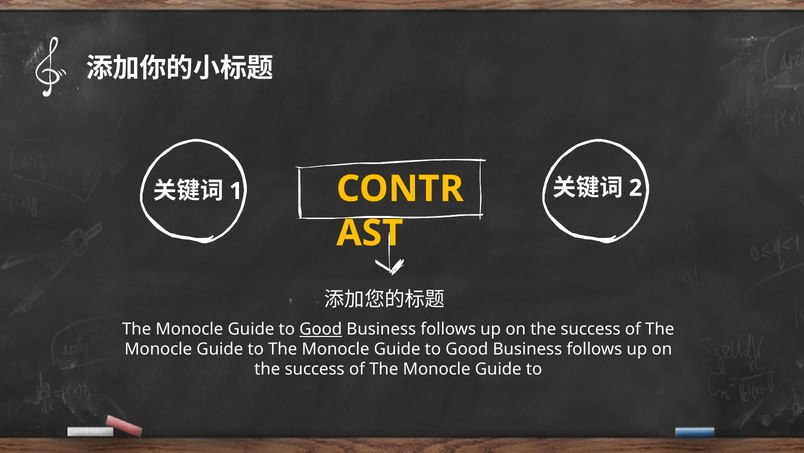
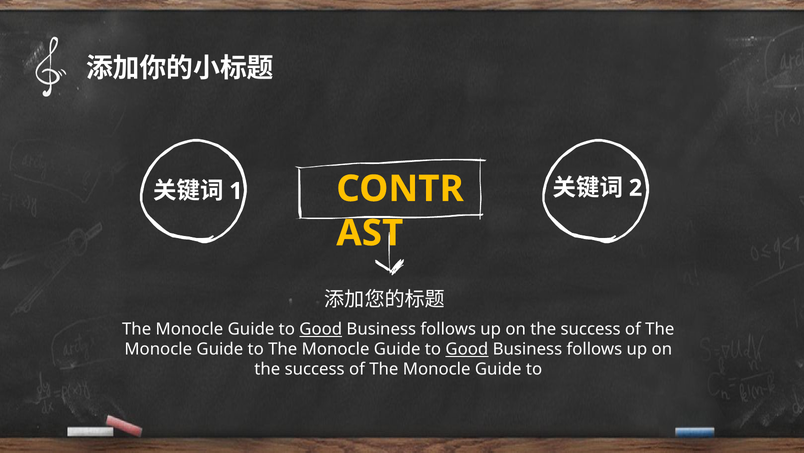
Good at (467, 349) underline: none -> present
